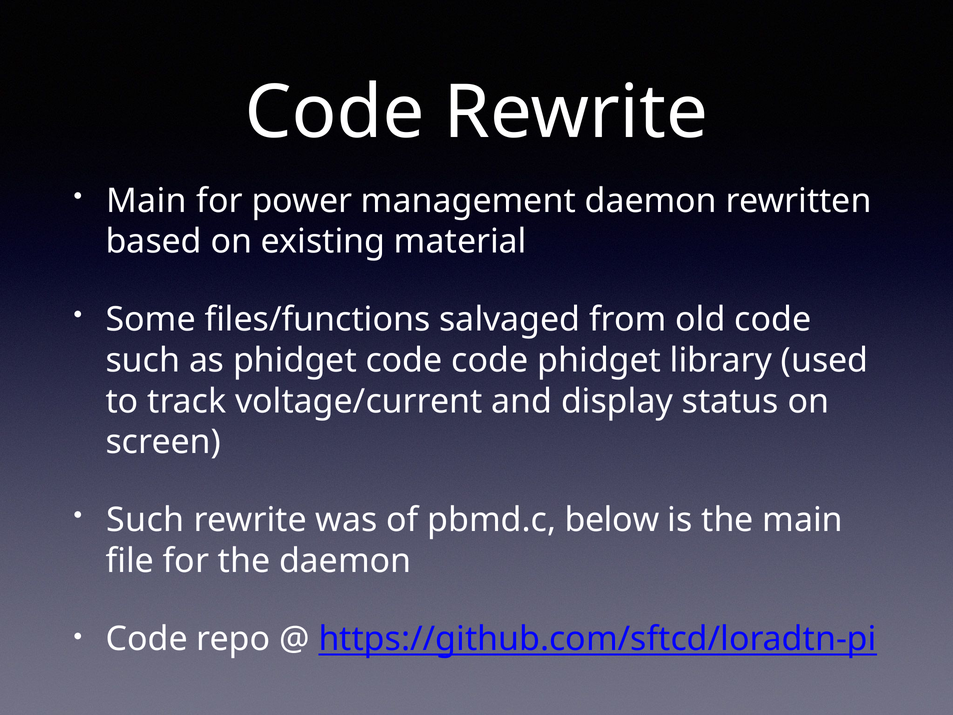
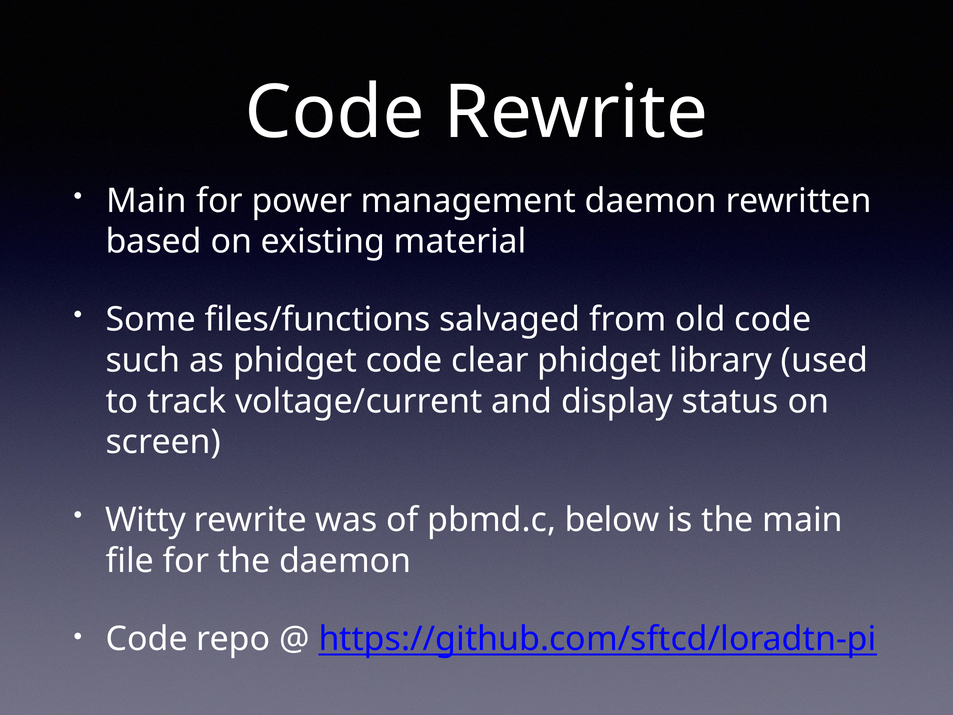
code code: code -> clear
Such at (145, 520): Such -> Witty
